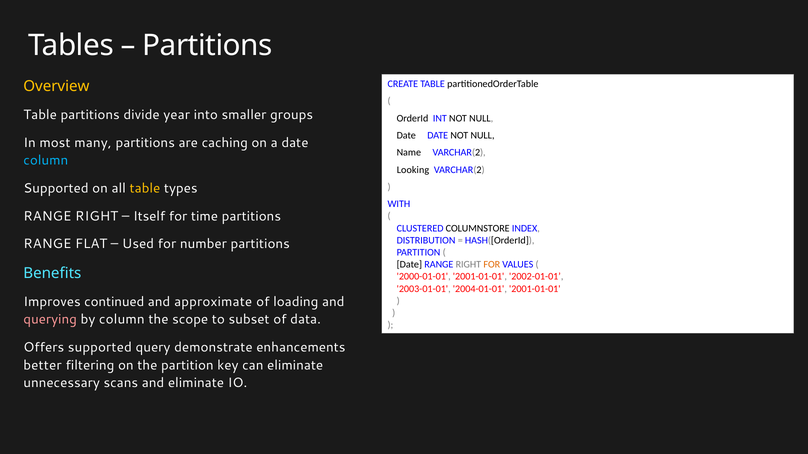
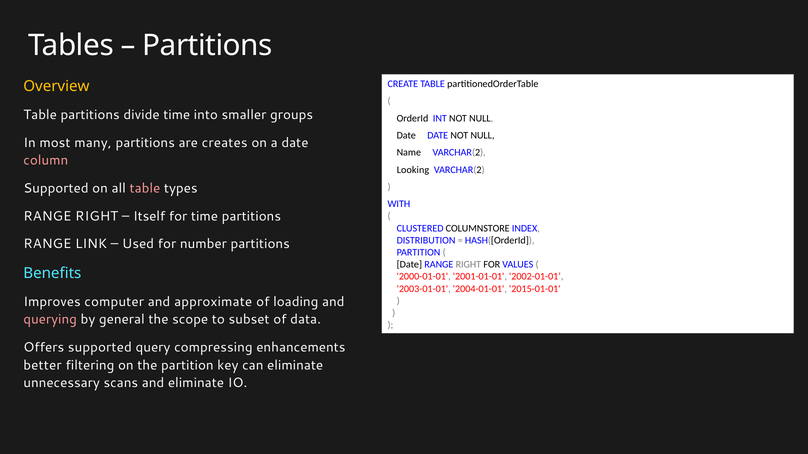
divide year: year -> time
caching: caching -> creates
column at (46, 161) colour: light blue -> pink
table at (145, 188) colour: yellow -> pink
FLAT: FLAT -> LINK
FOR at (492, 265) colour: orange -> black
2004-01-01 2001-01-01: 2001-01-01 -> 2015-01-01
continued: continued -> computer
by column: column -> general
demonstrate: demonstrate -> compressing
